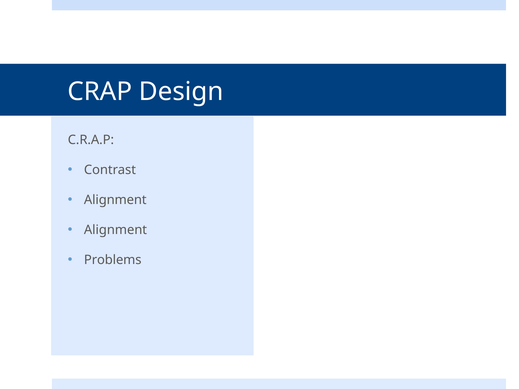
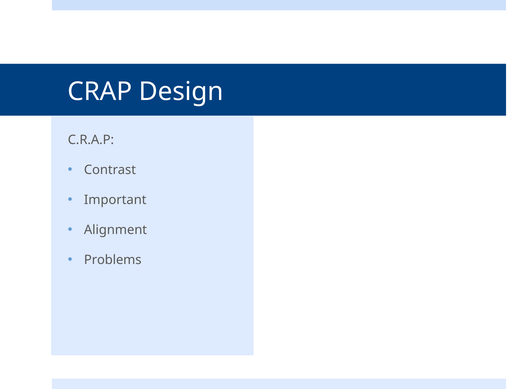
Alignment at (115, 200): Alignment -> Important
